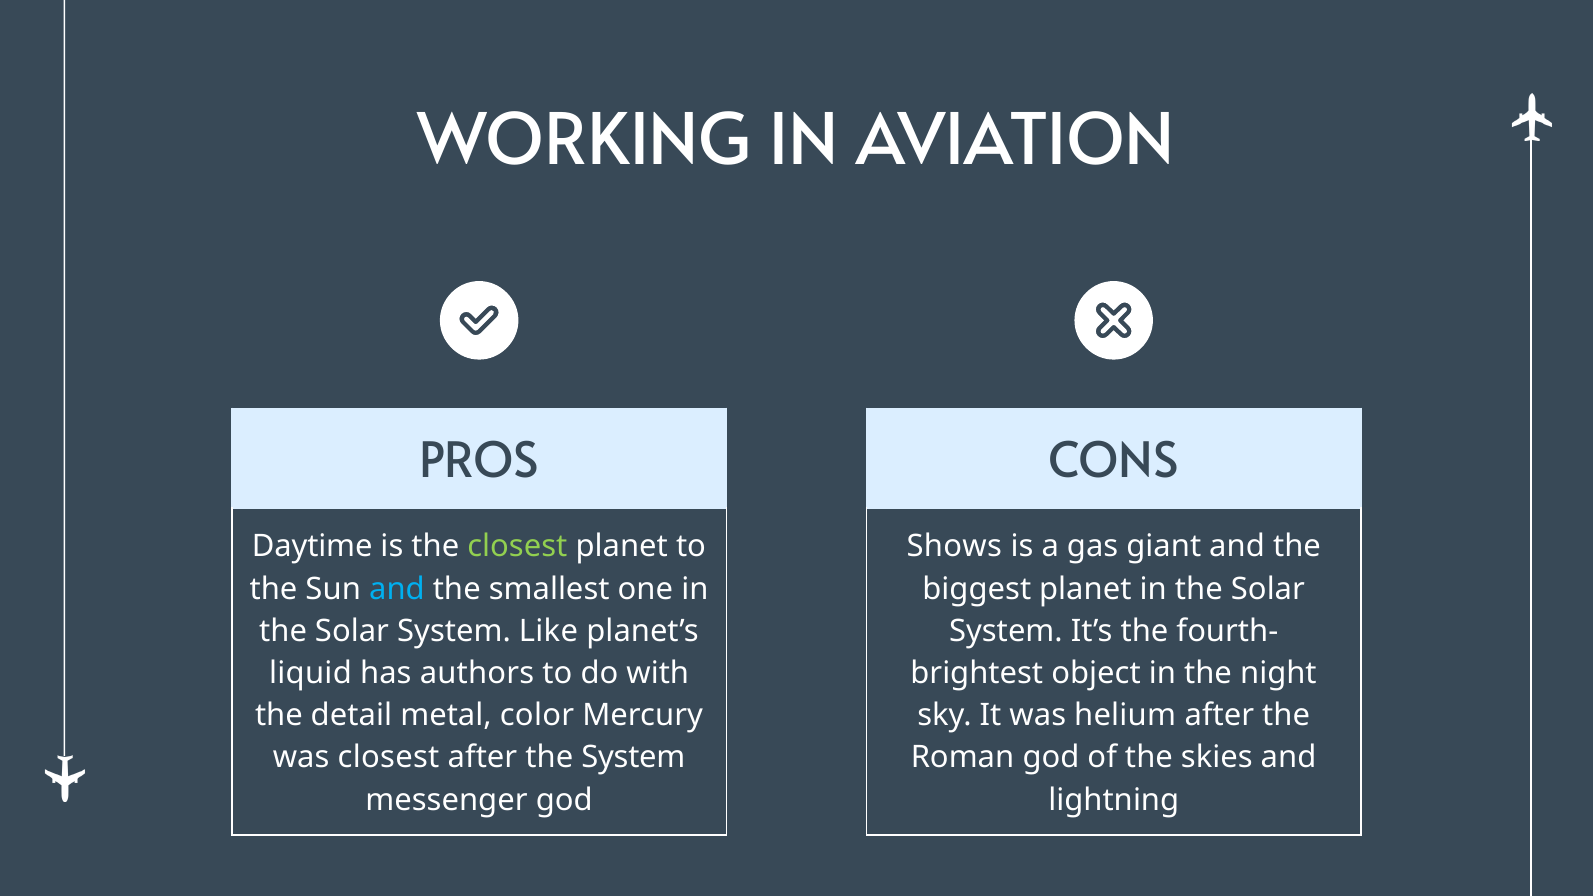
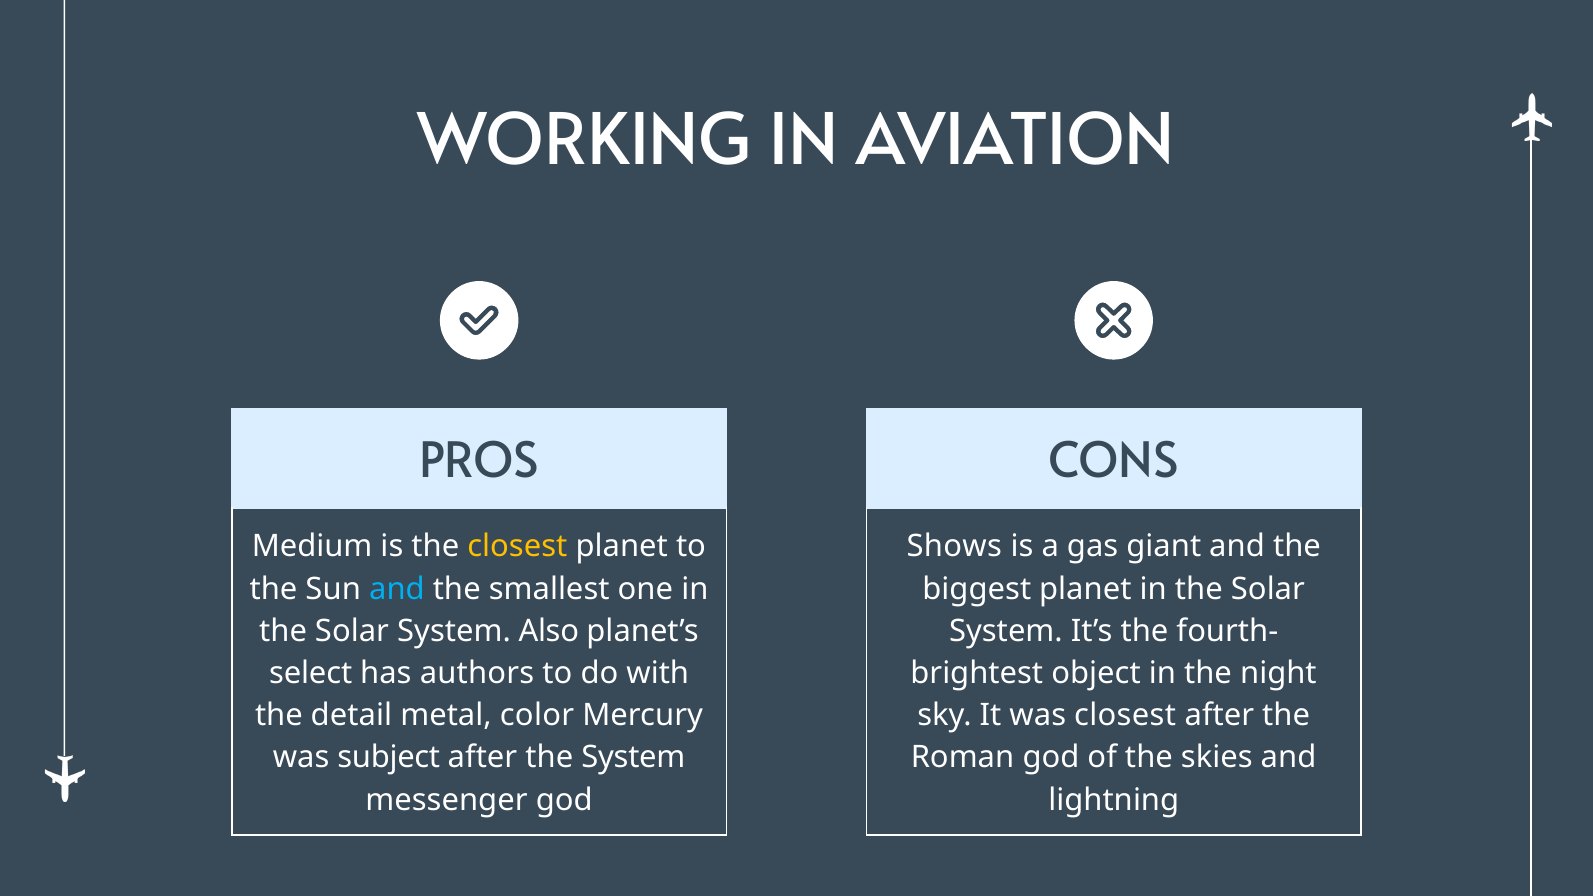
Daytime: Daytime -> Medium
closest at (517, 547) colour: light green -> yellow
Like: Like -> Also
liquid: liquid -> select
was helium: helium -> closest
was closest: closest -> subject
